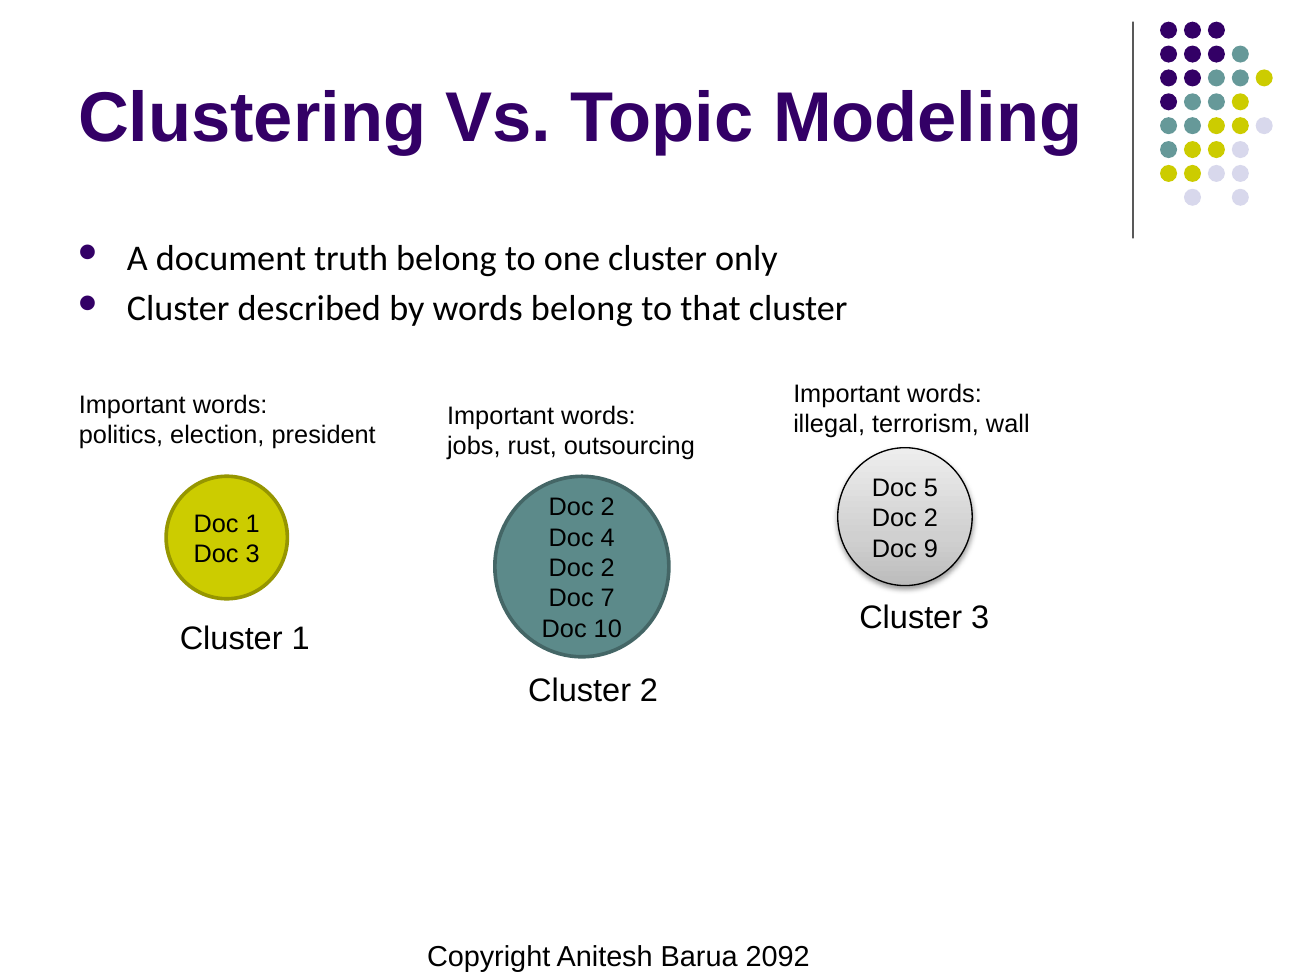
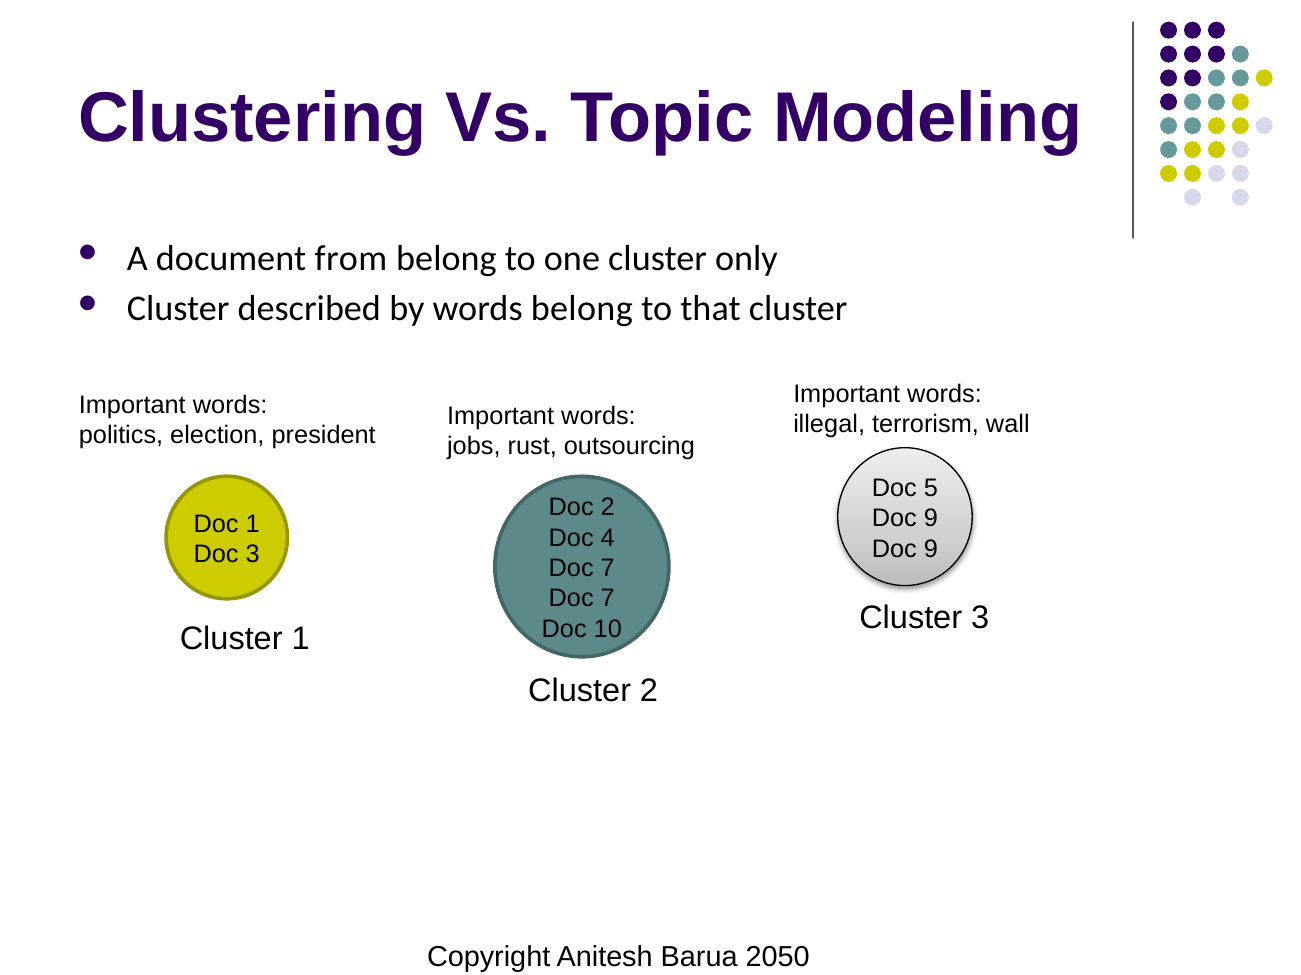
truth: truth -> from
2 at (931, 519): 2 -> 9
2 at (608, 569): 2 -> 7
2092: 2092 -> 2050
